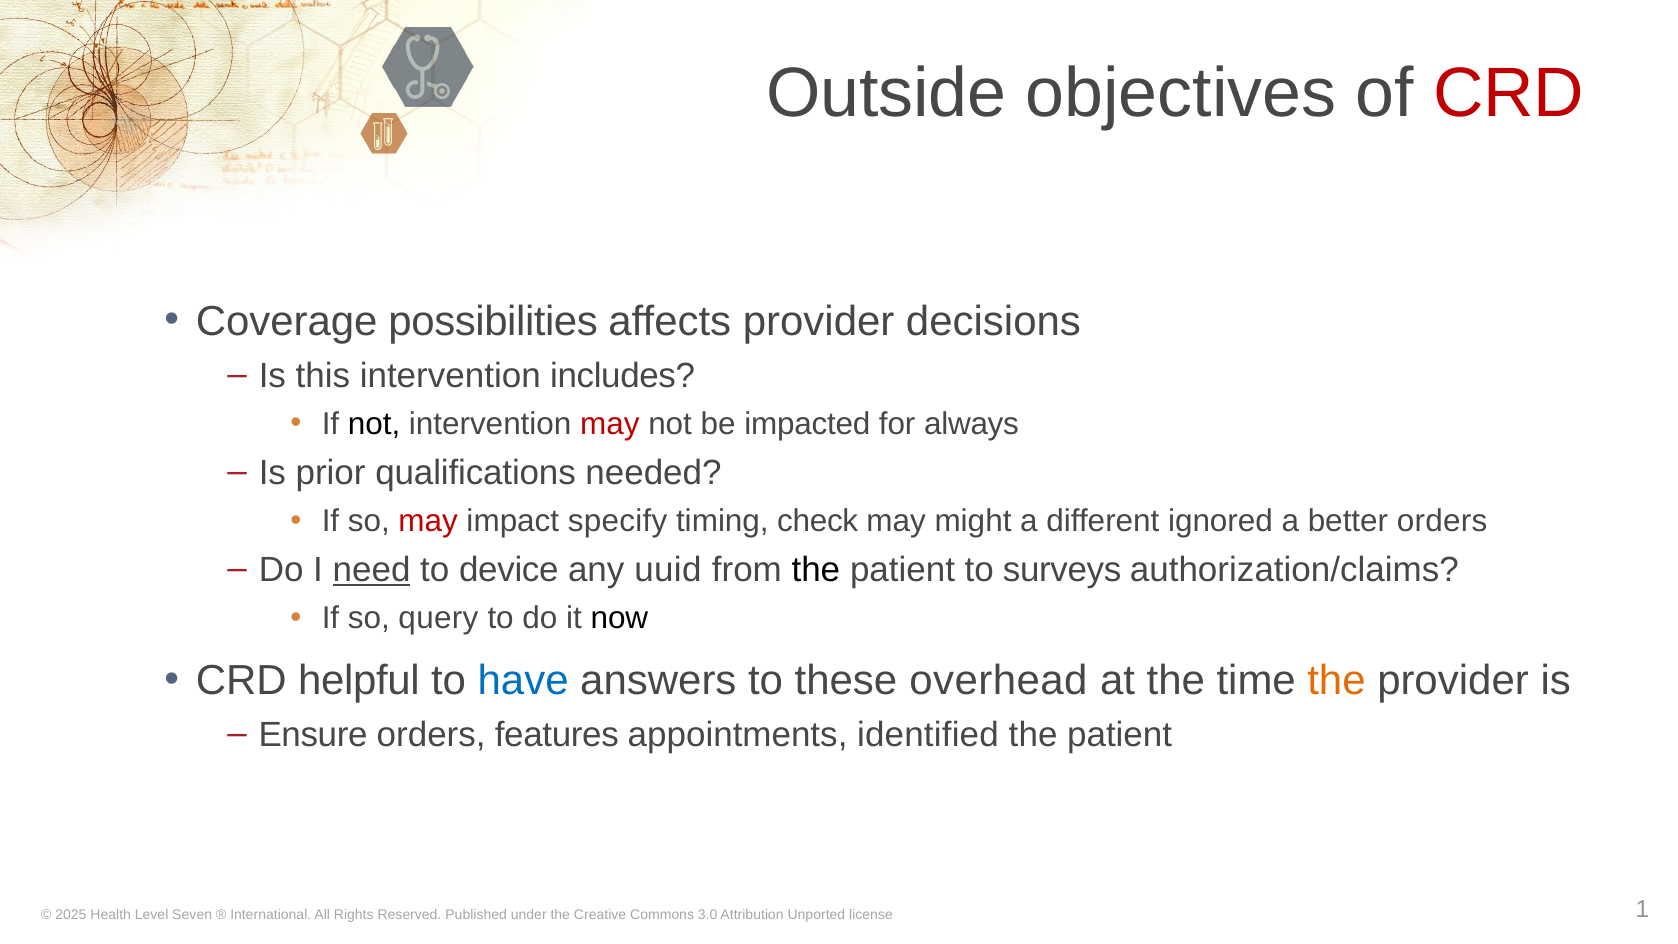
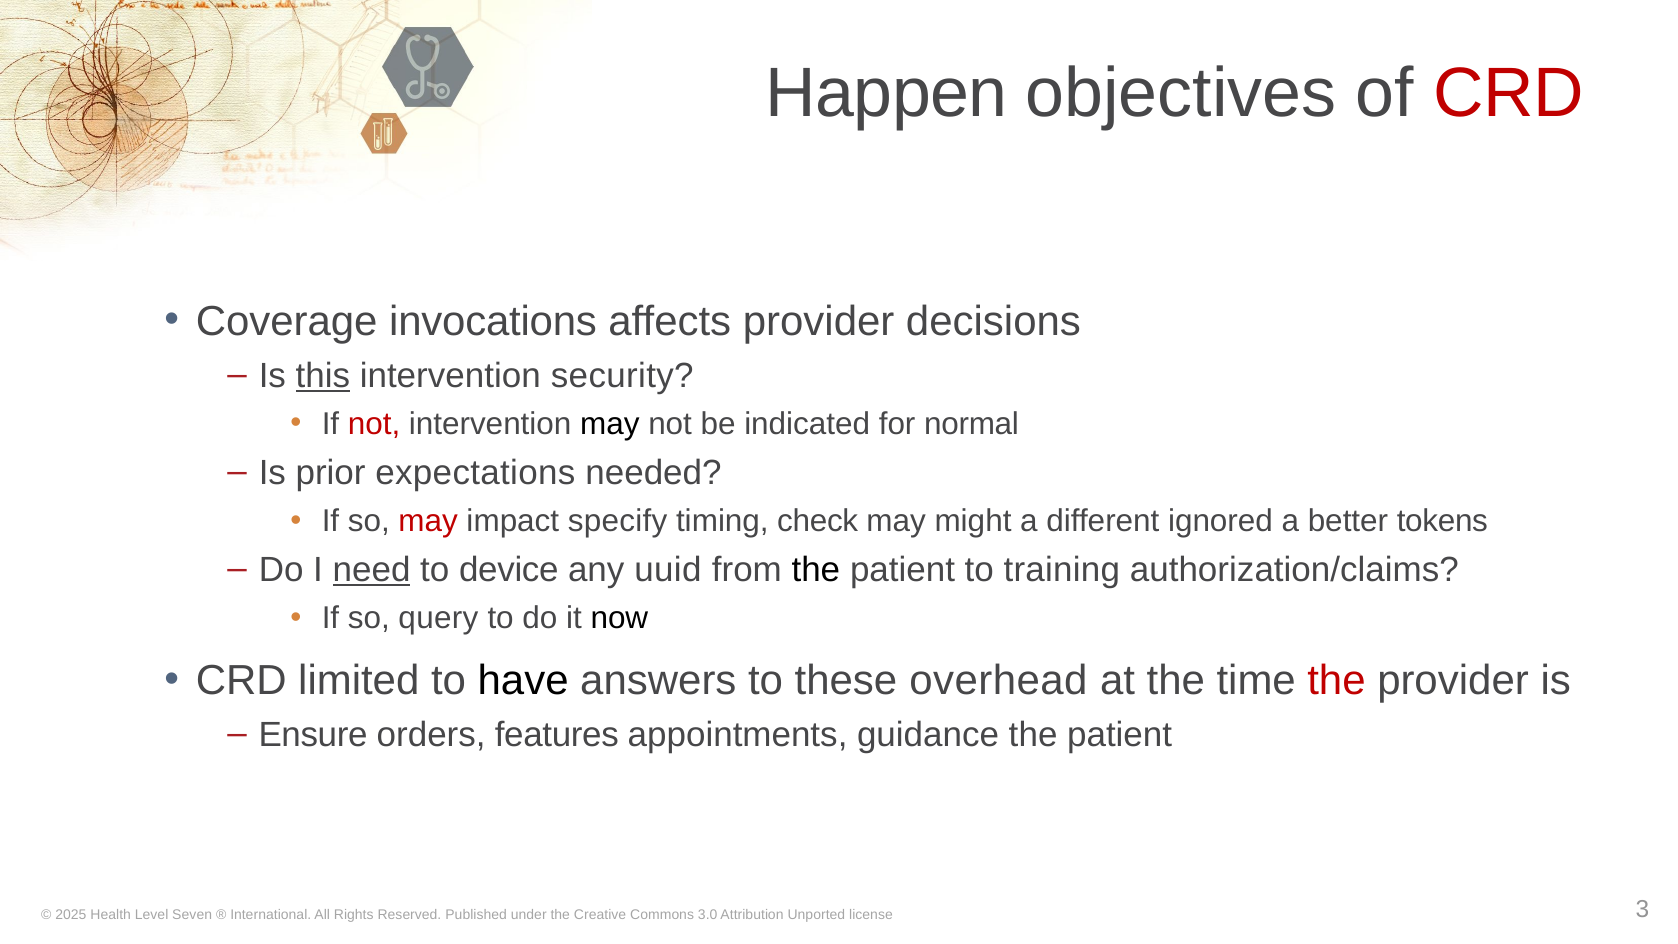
Outside: Outside -> Happen
possibilities: possibilities -> invocations
this underline: none -> present
includes: includes -> security
not at (374, 424) colour: black -> red
may at (610, 424) colour: red -> black
impacted: impacted -> indicated
always: always -> normal
qualifications: qualifications -> expectations
better orders: orders -> tokens
surveys: surveys -> training
helpful: helpful -> limited
have colour: blue -> black
the at (1337, 681) colour: orange -> red
identified: identified -> guidance
1: 1 -> 3
